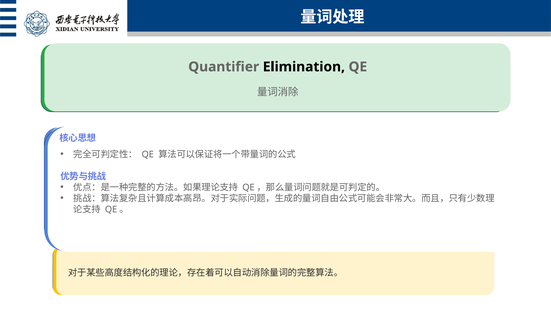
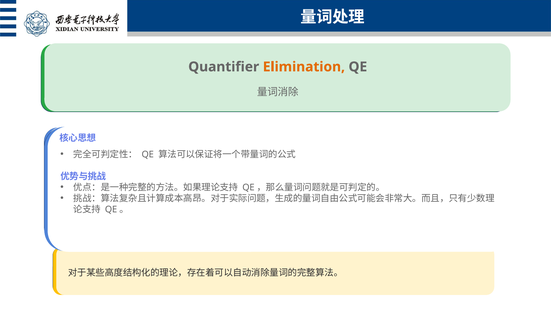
Elimination colour: black -> orange
